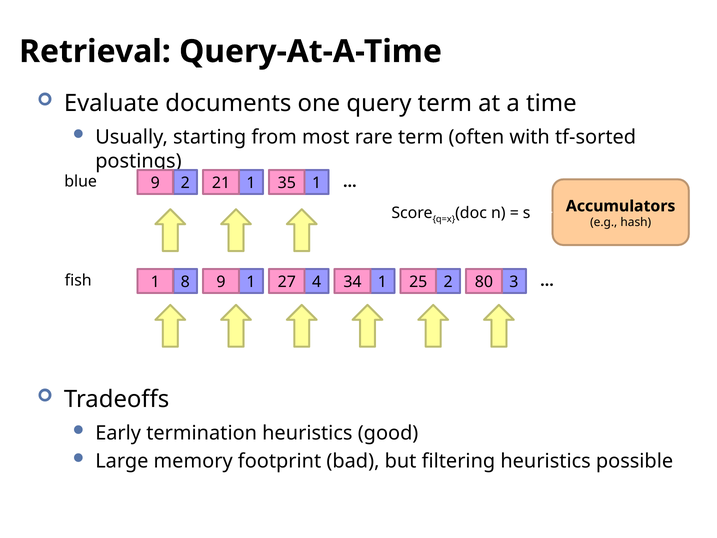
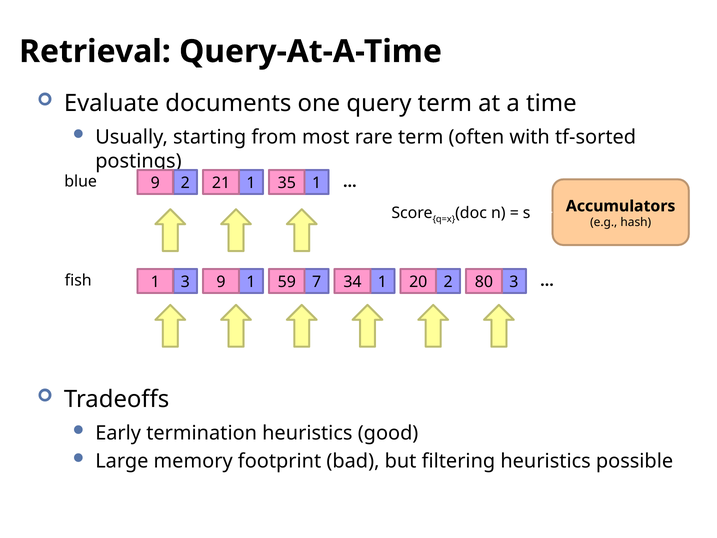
fish 8: 8 -> 3
4: 4 -> 7
27: 27 -> 59
25: 25 -> 20
